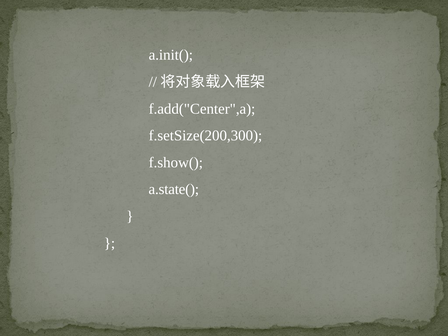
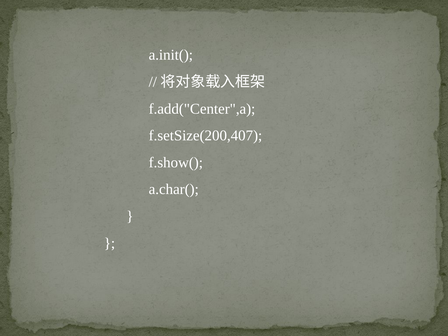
f.setSize(200,300: f.setSize(200,300 -> f.setSize(200,407
a.state(: a.state( -> a.char(
